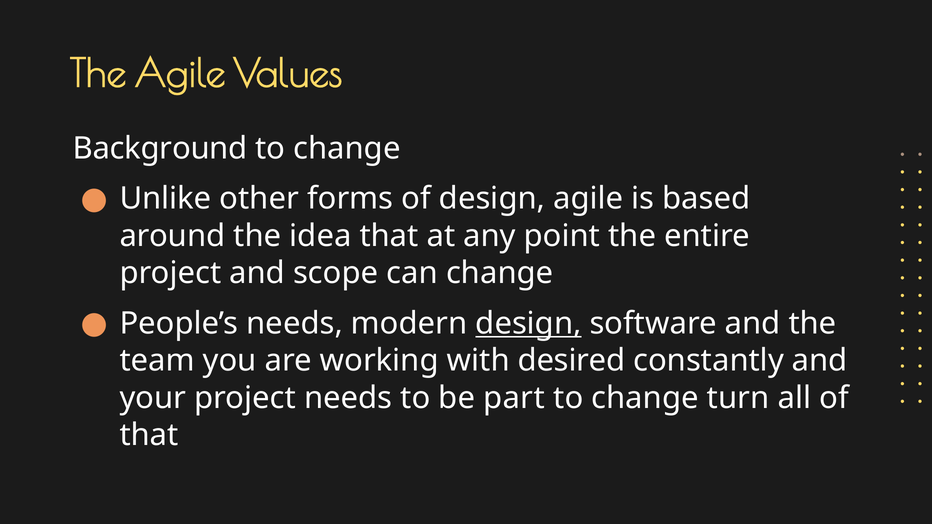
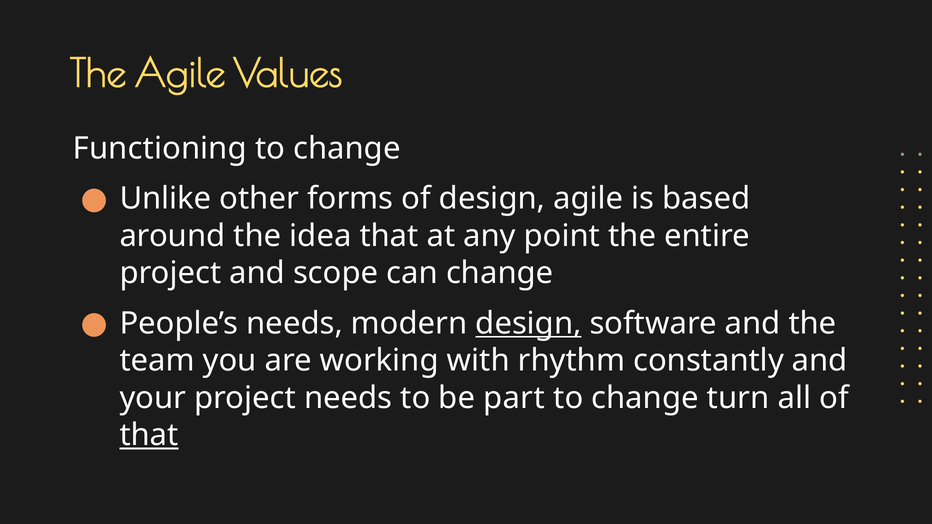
Background: Background -> Functioning
desired: desired -> rhythm
that at (149, 435) underline: none -> present
